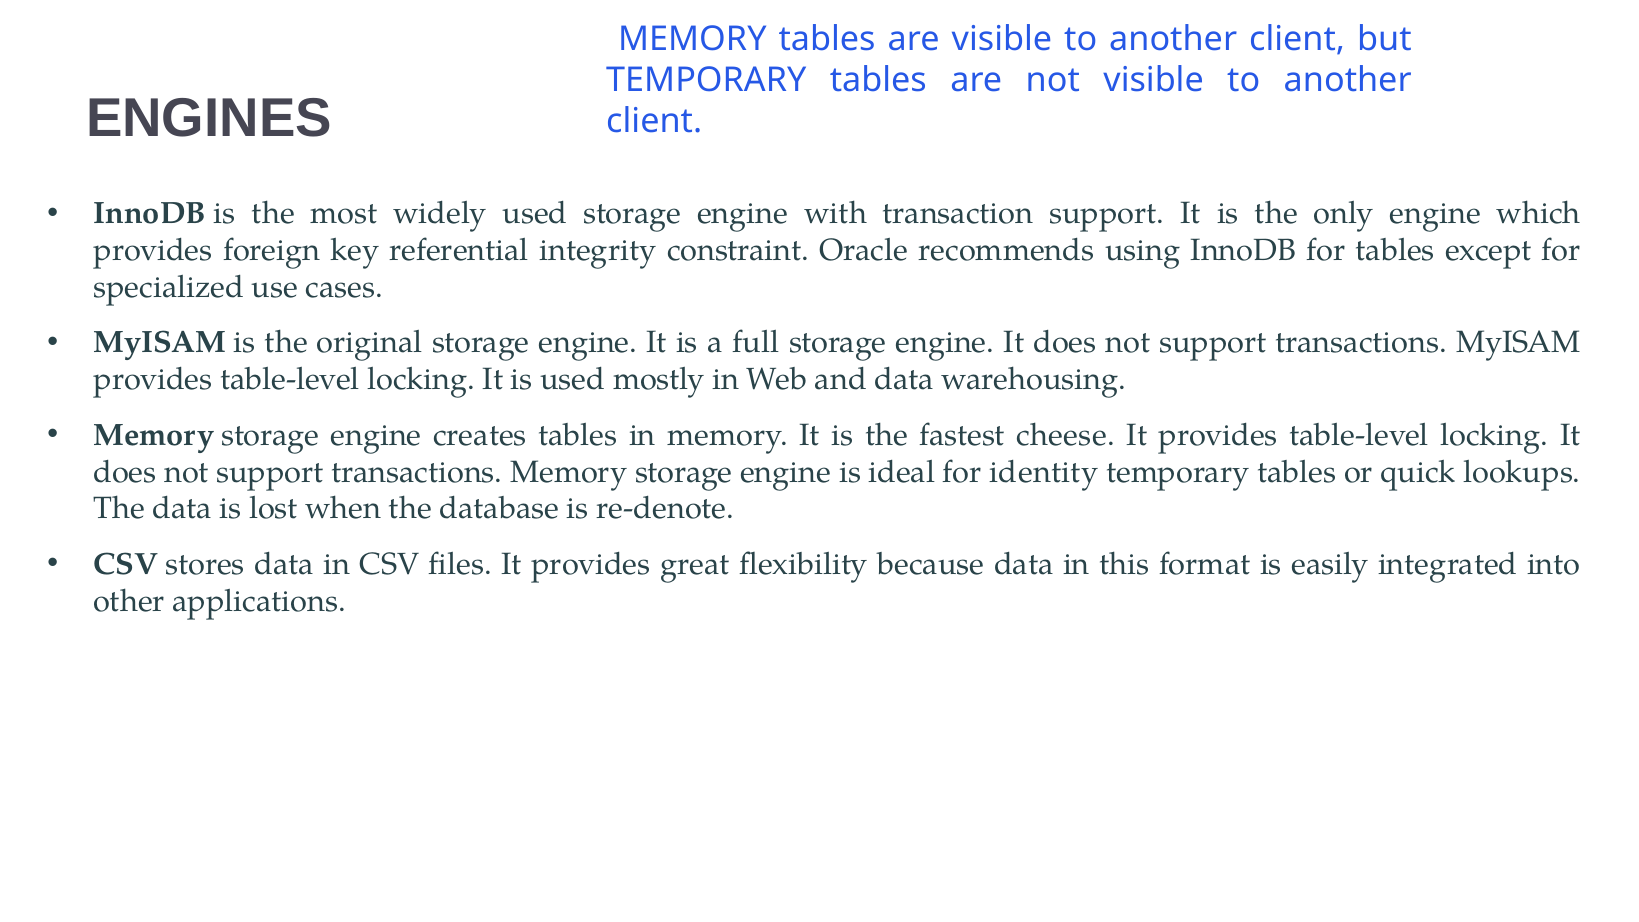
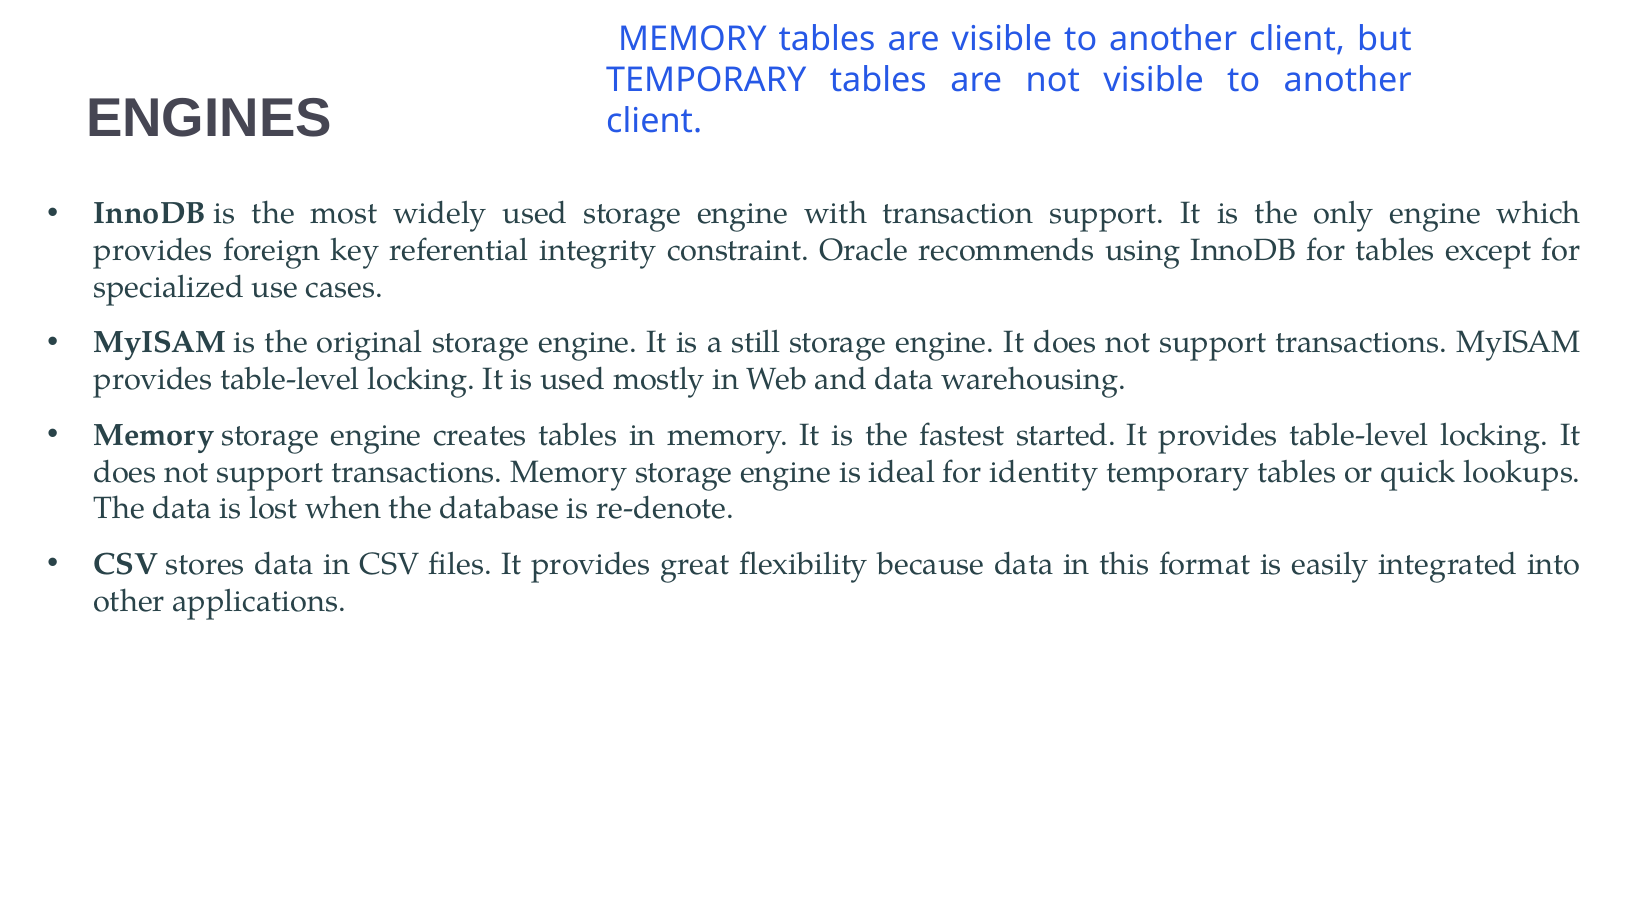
full: full -> still
cheese: cheese -> started
